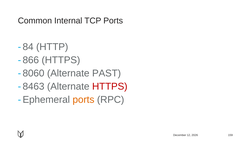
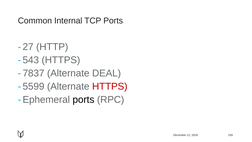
84: 84 -> 27
866: 866 -> 543
8060: 8060 -> 7837
PAST: PAST -> DEAL
8463: 8463 -> 5599
ports at (83, 99) colour: orange -> black
